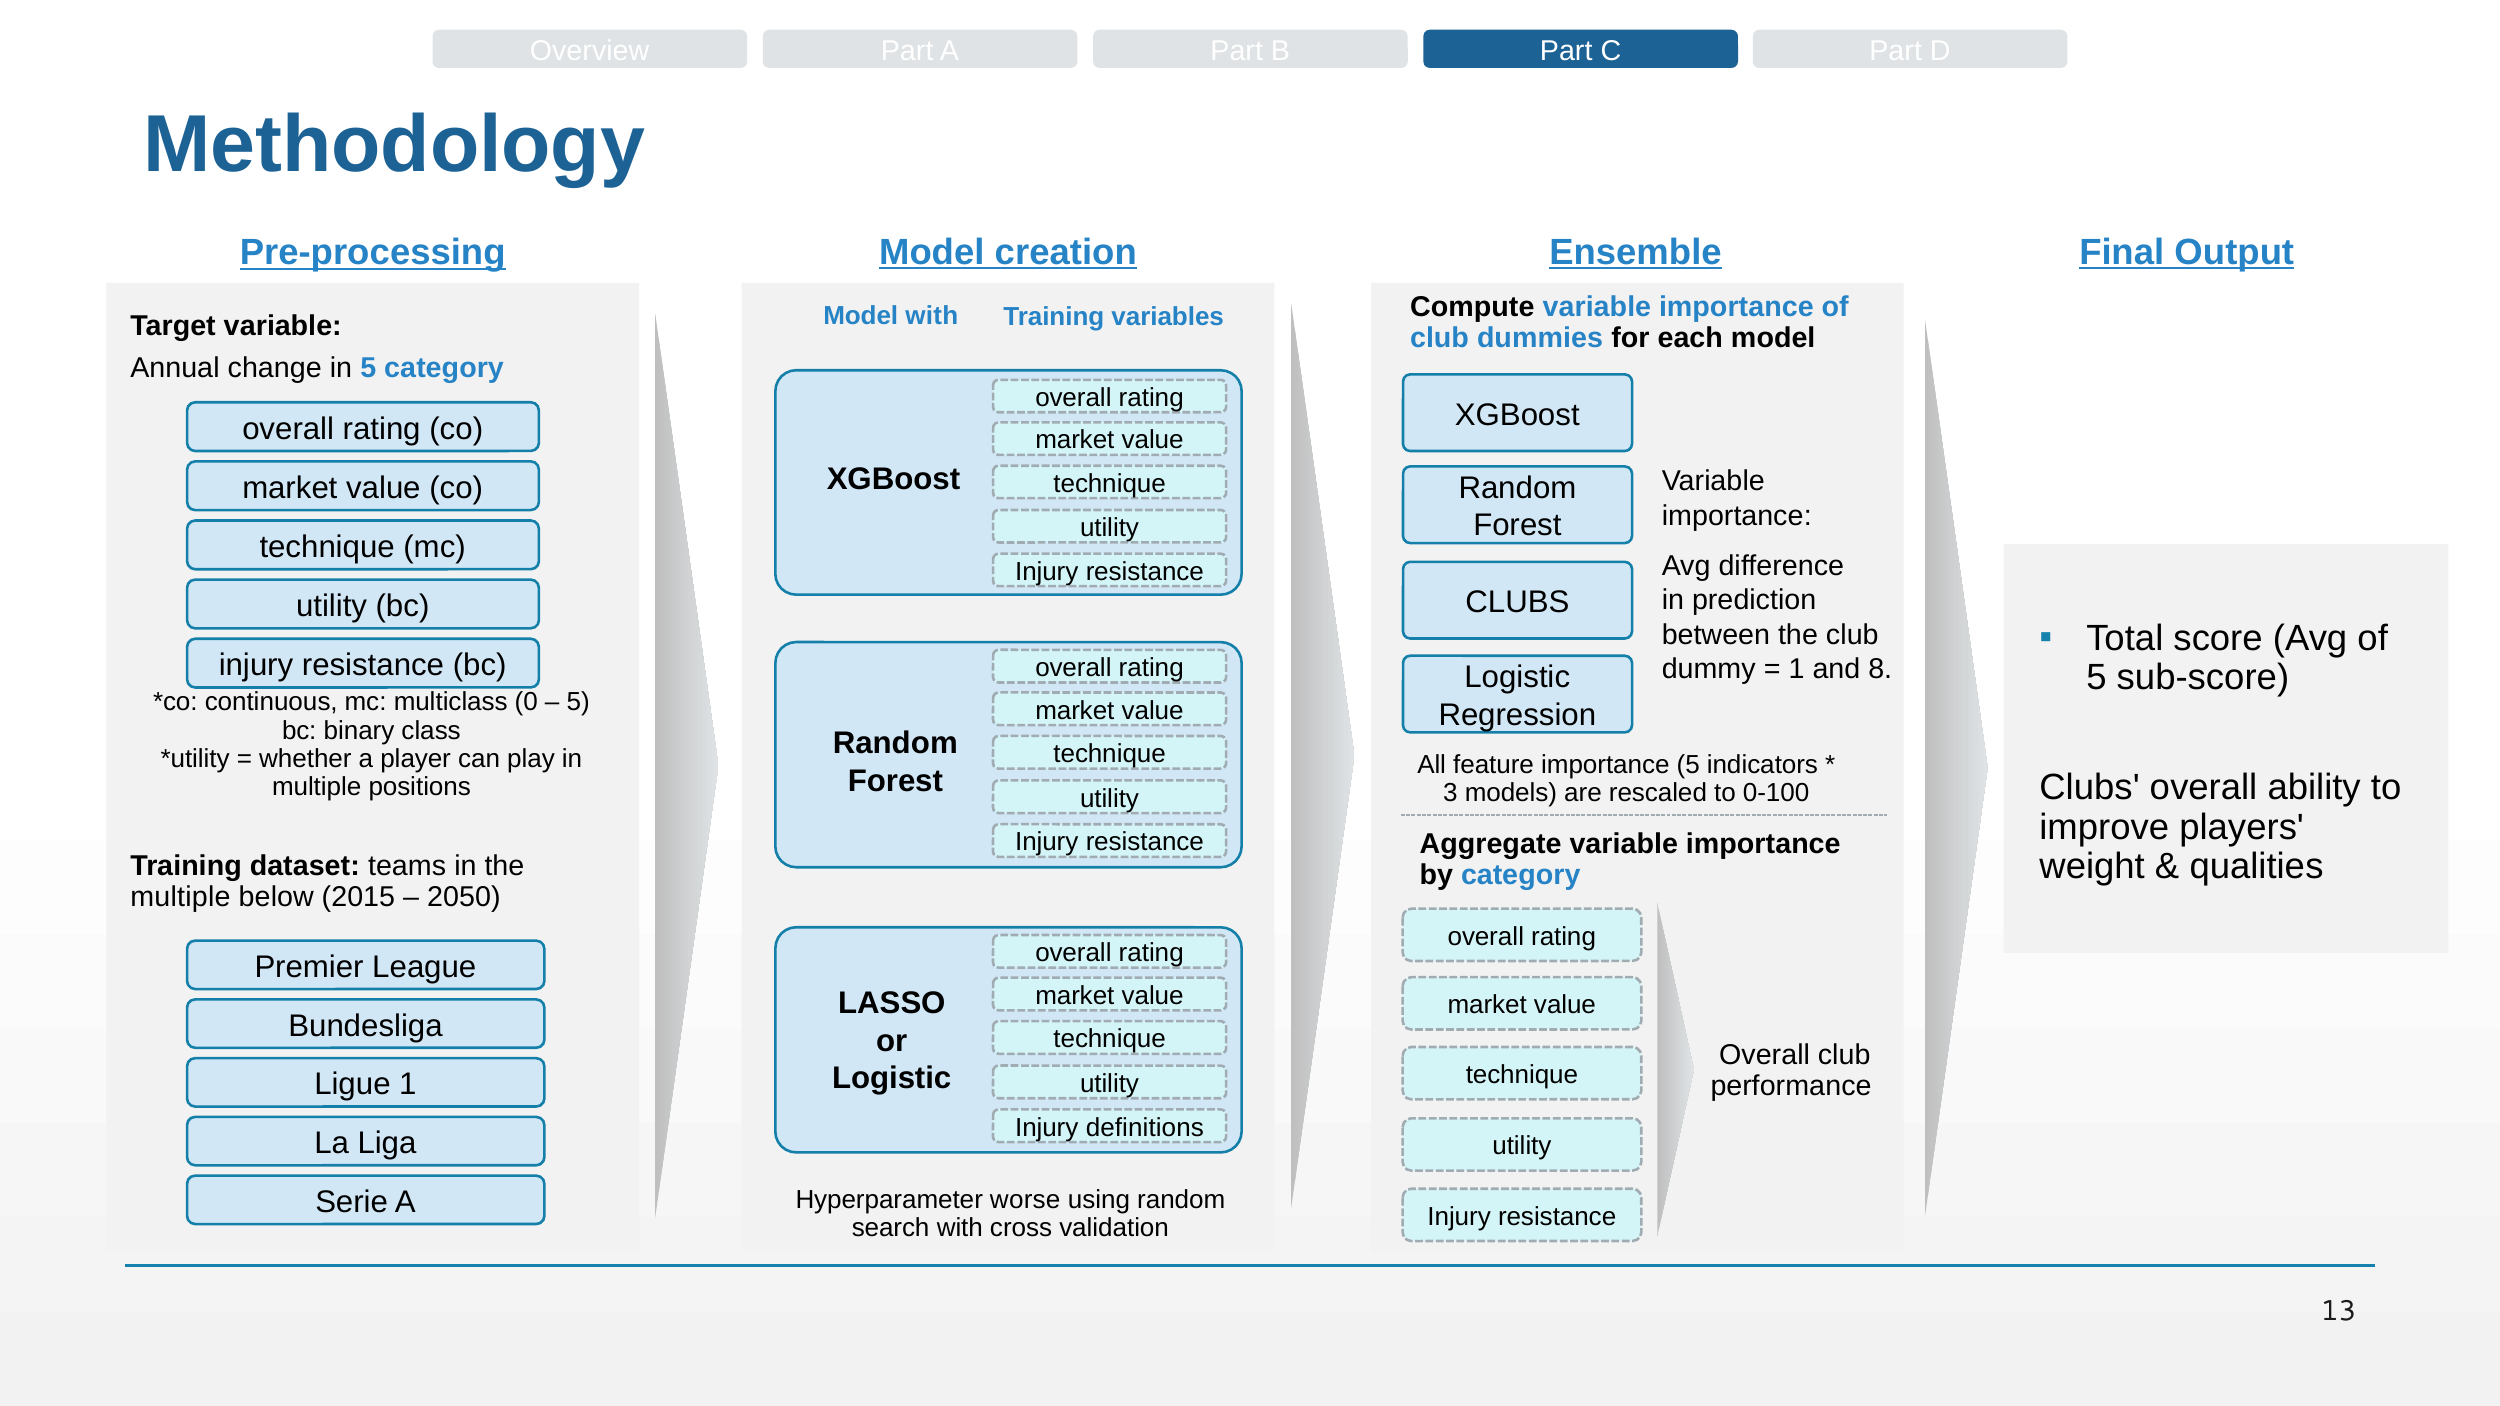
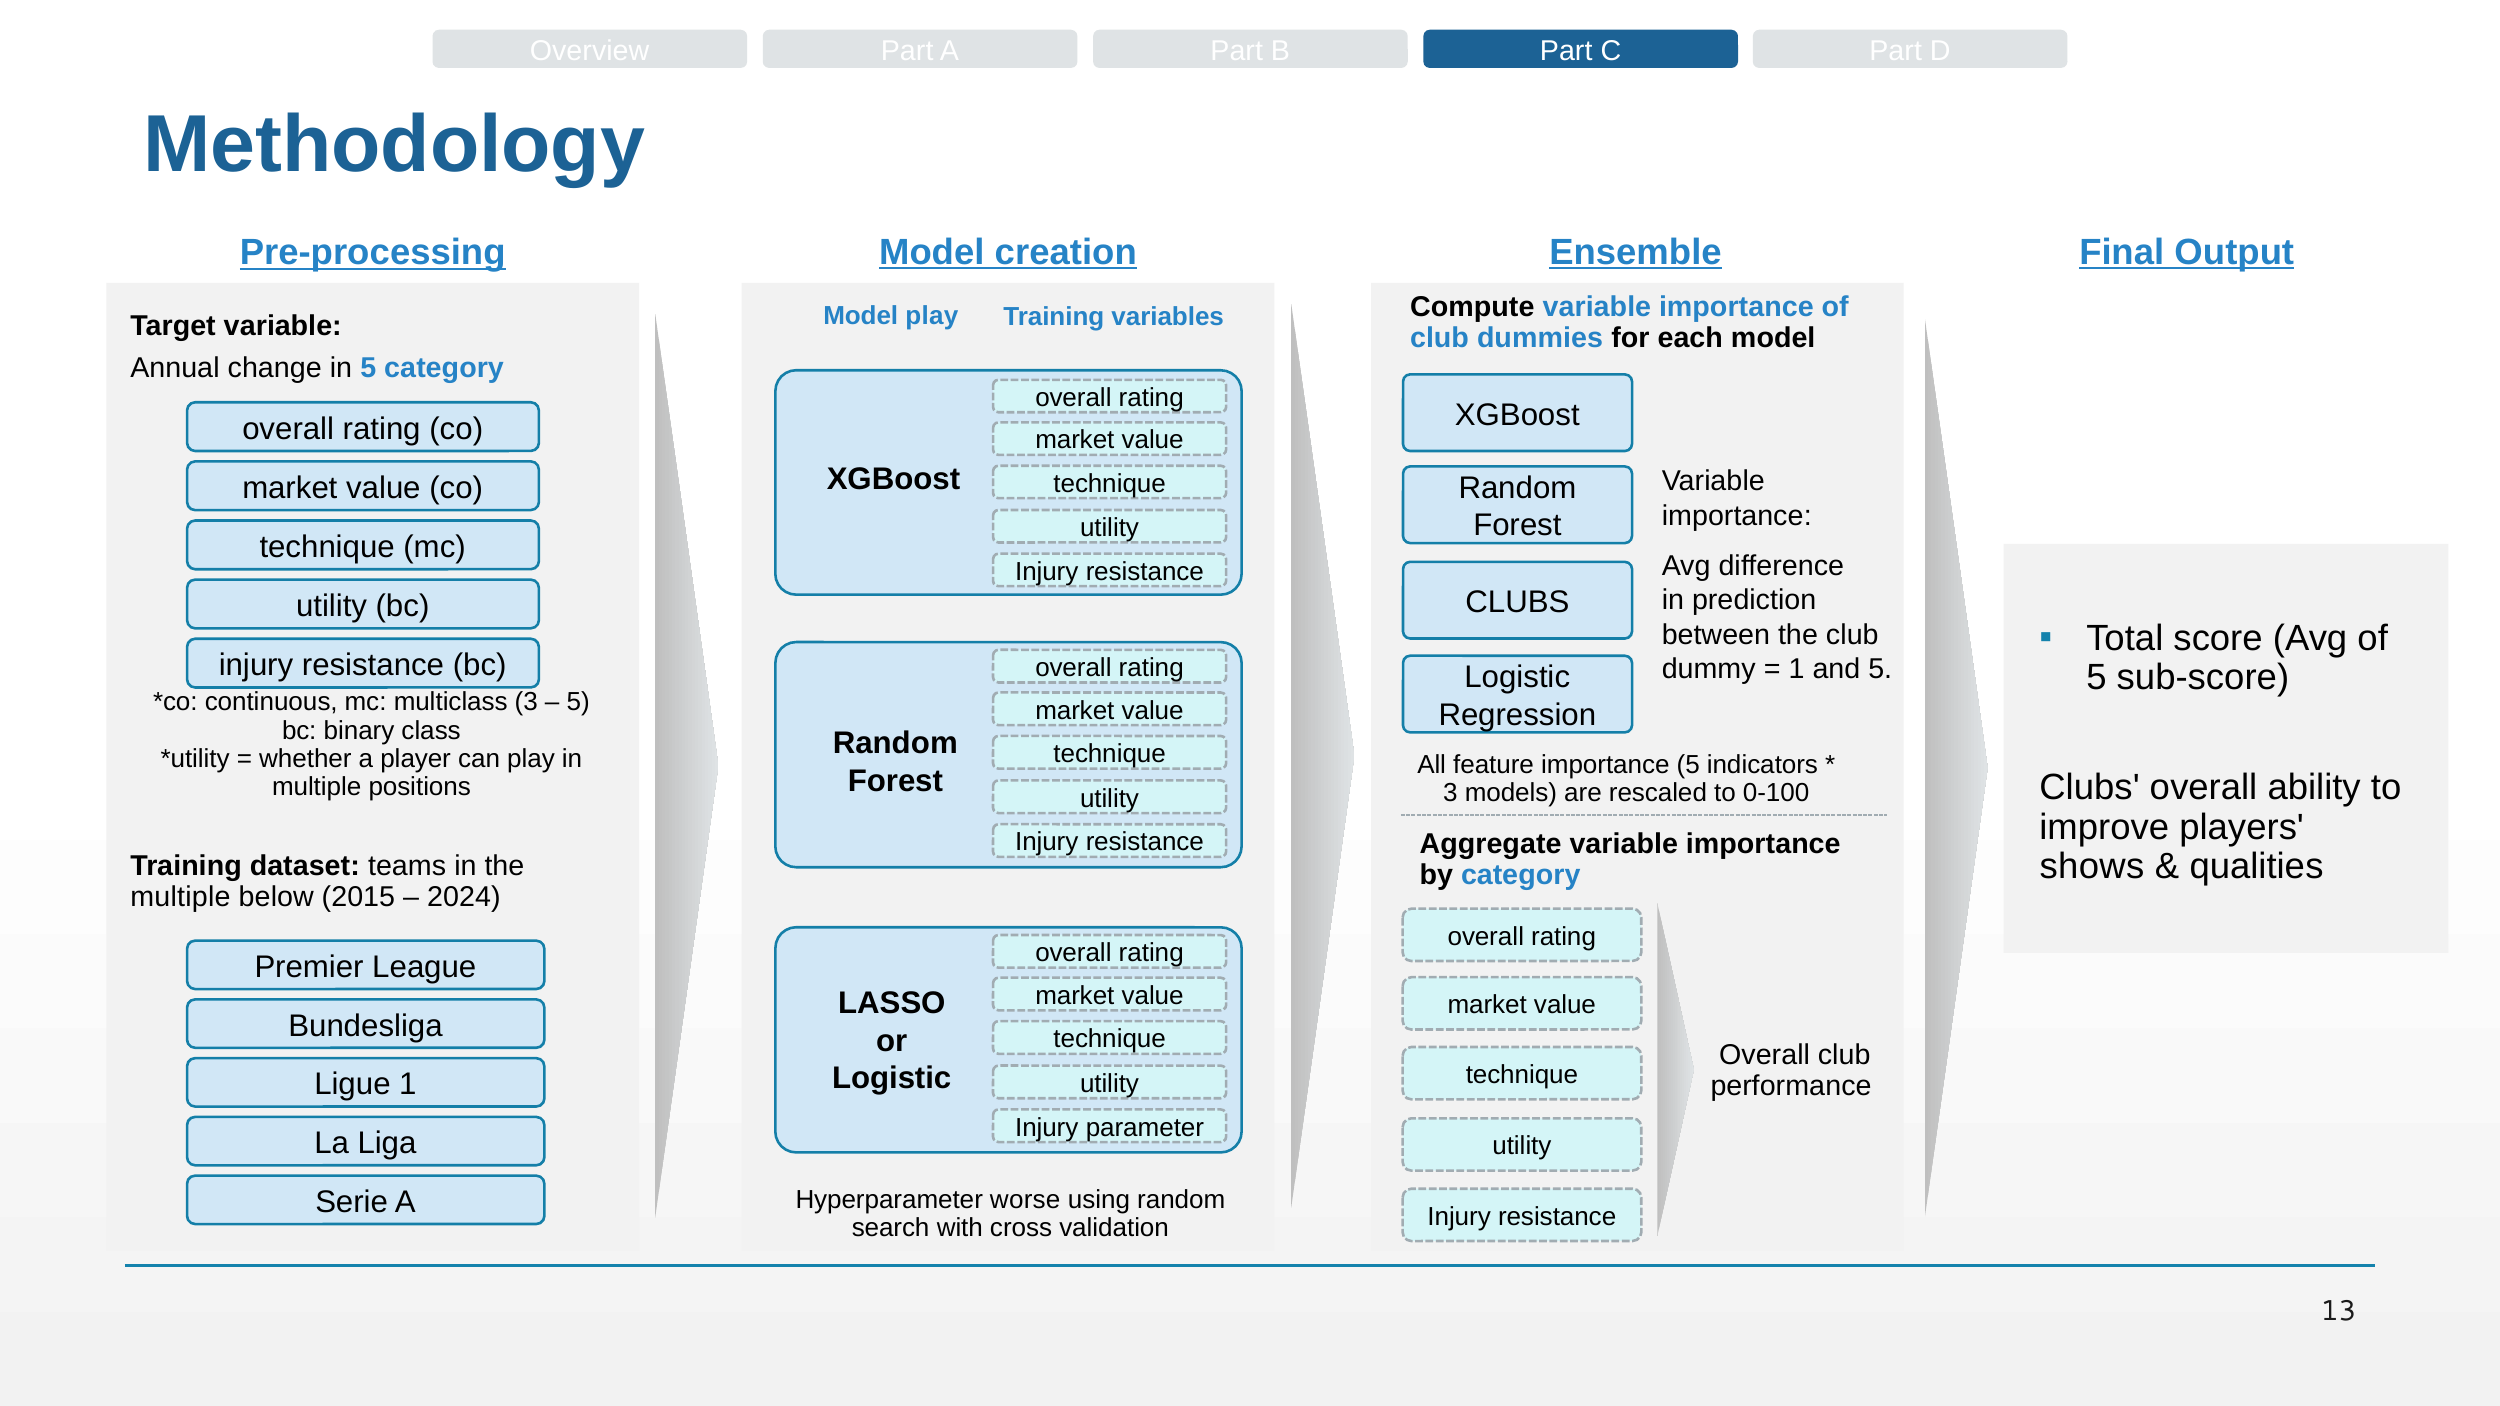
Model with: with -> play
and 8: 8 -> 5
multiclass 0: 0 -> 3
weight: weight -> shows
2050: 2050 -> 2024
definitions: definitions -> parameter
